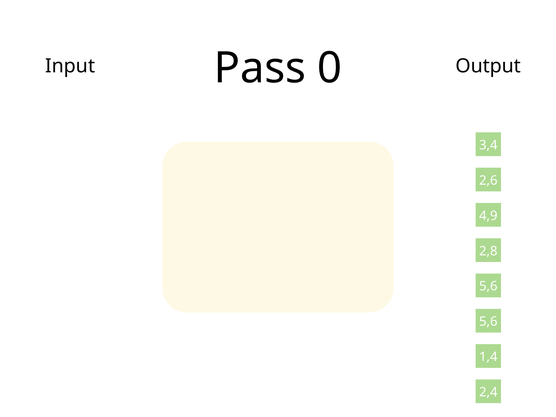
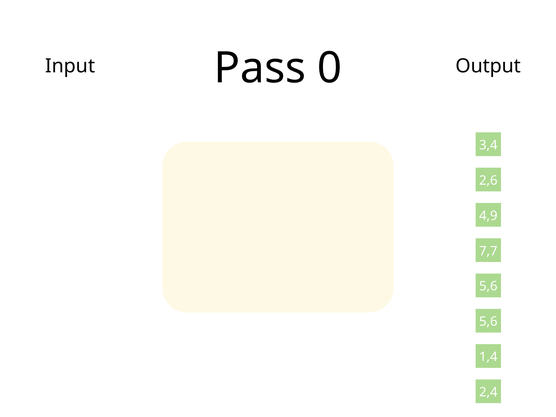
2,8: 2,8 -> 7,7
